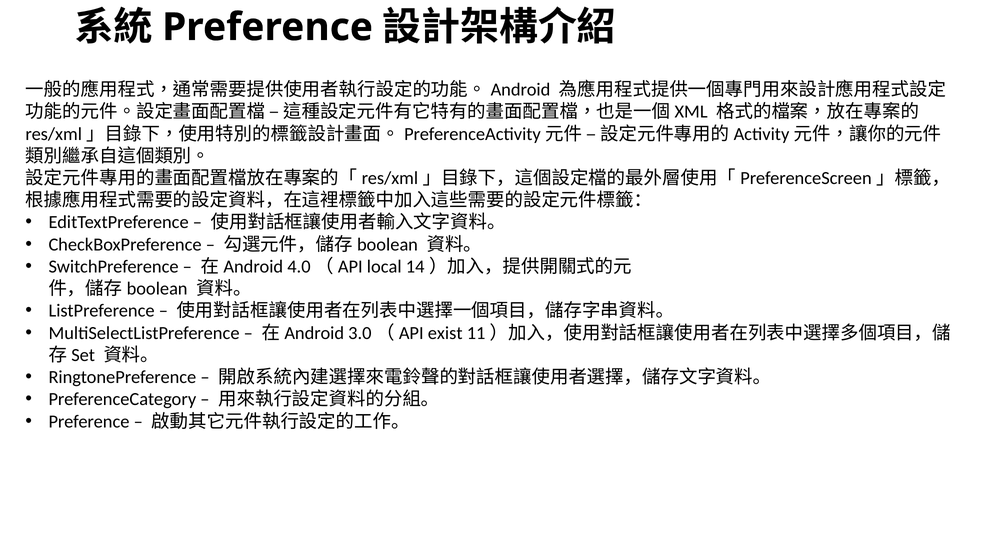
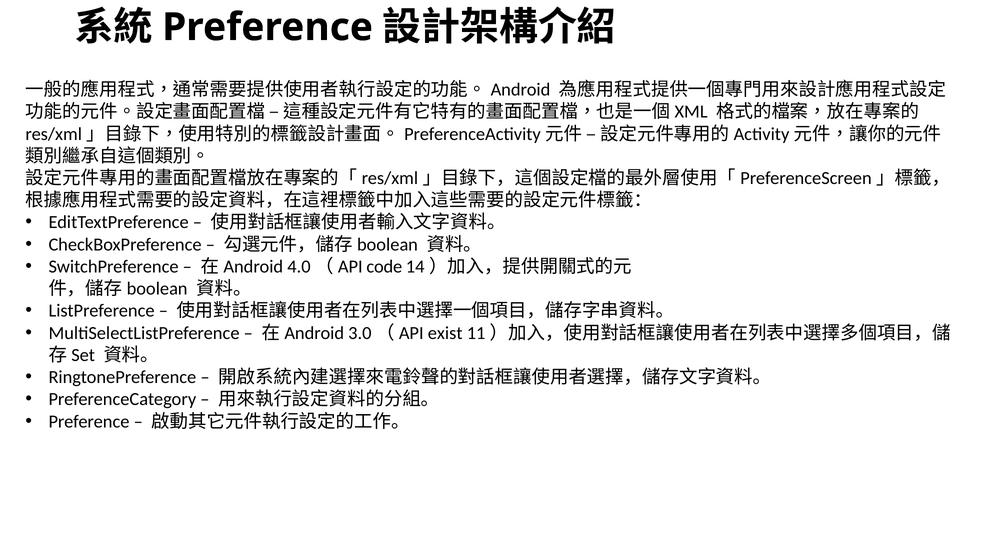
local: local -> code
